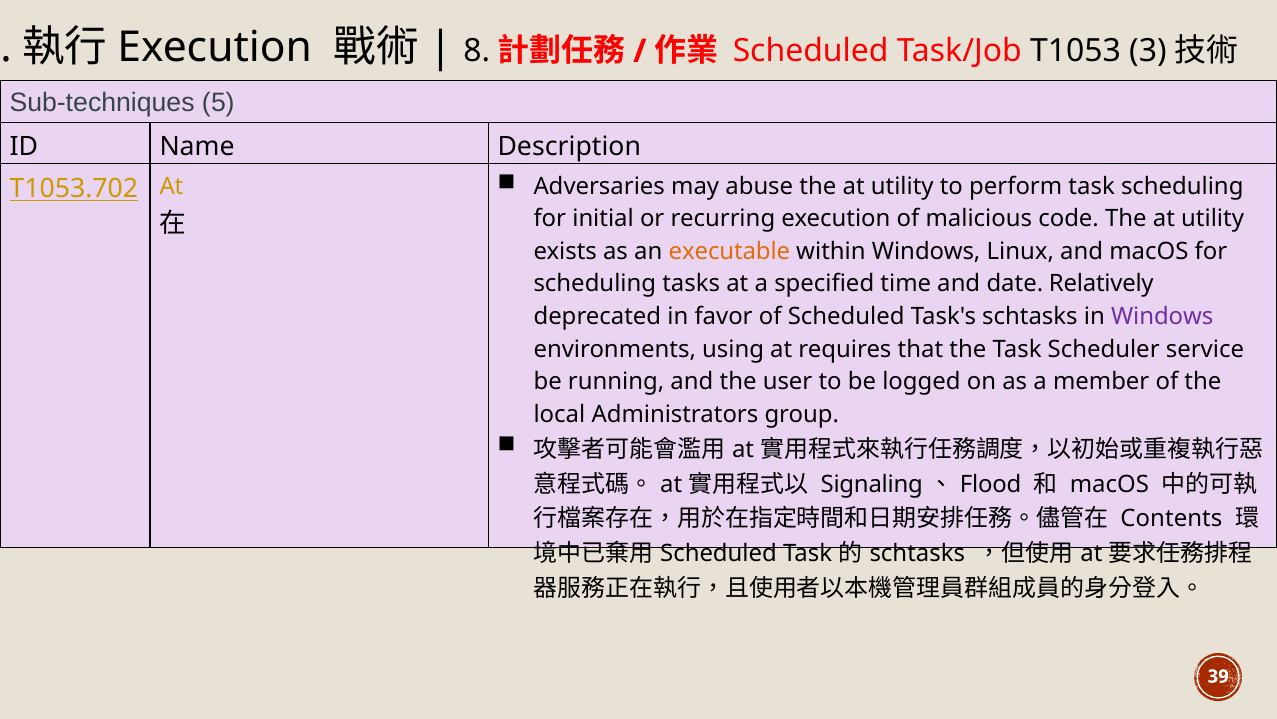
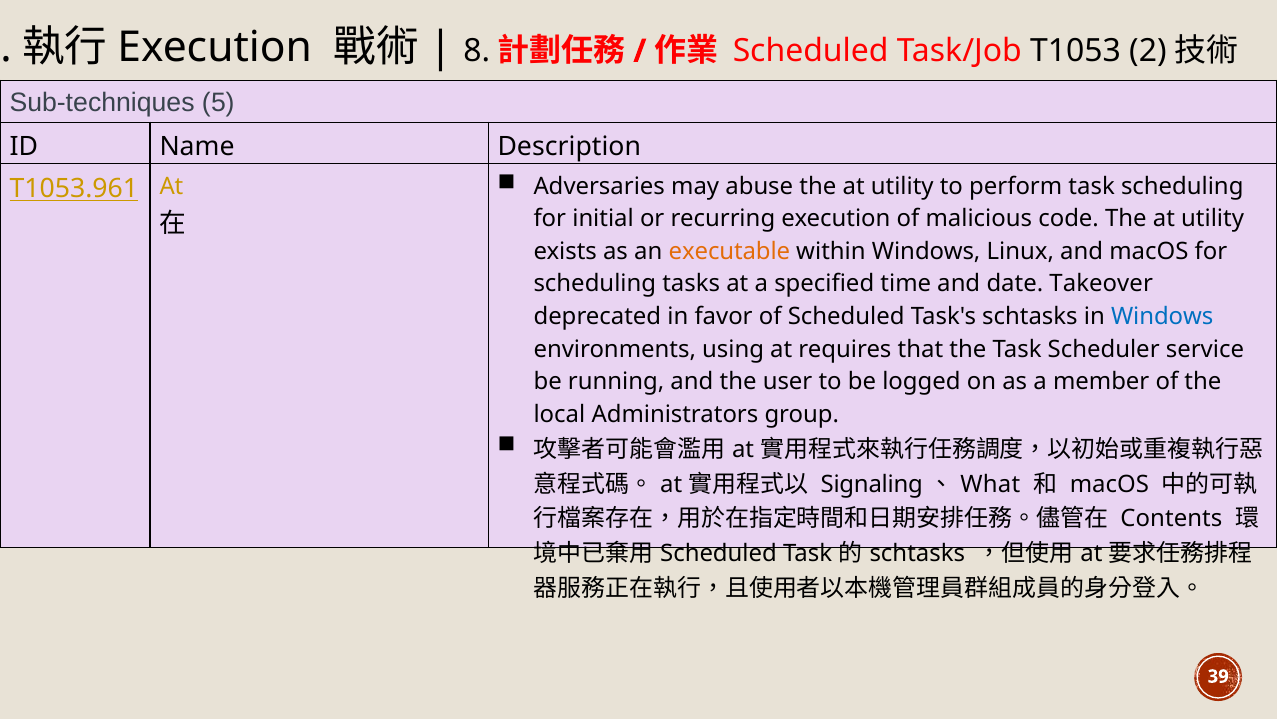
3: 3 -> 2
T1053.702: T1053.702 -> T1053.961
Relatively: Relatively -> Takeover
Windows at (1162, 316) colour: purple -> blue
Flood: Flood -> What
